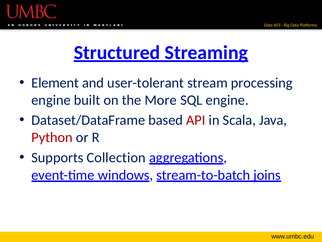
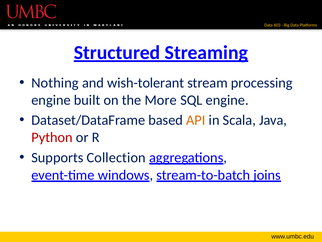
Element: Element -> Nothing
user-tolerant: user-tolerant -> wish-tolerant
API colour: red -> orange
